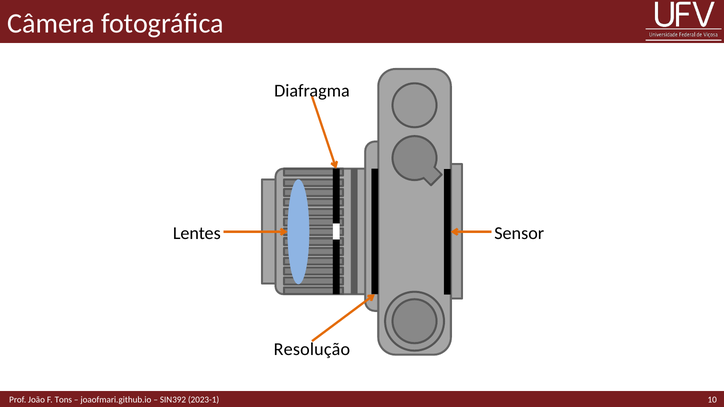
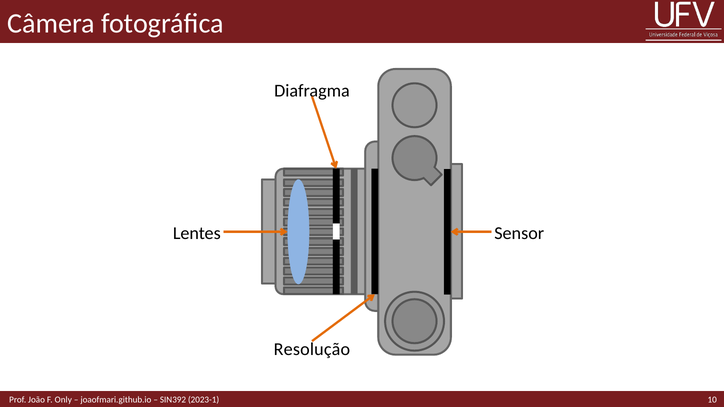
Tons: Tons -> Only
